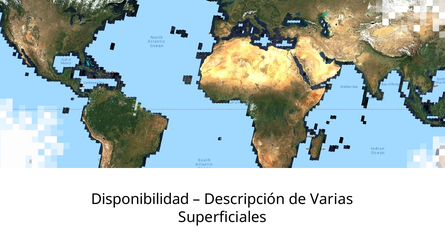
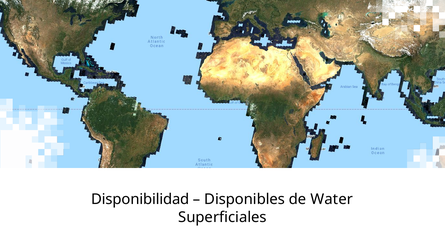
Descripción: Descripción -> Disponibles
Varias: Varias -> Water
